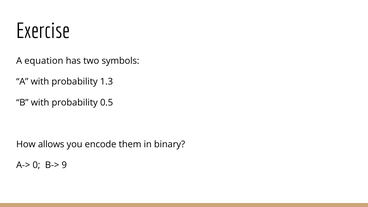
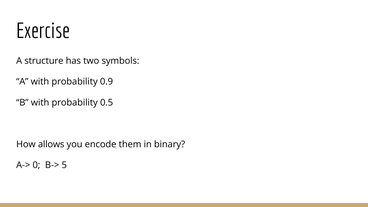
equation: equation -> structure
1.3: 1.3 -> 0.9
9: 9 -> 5
